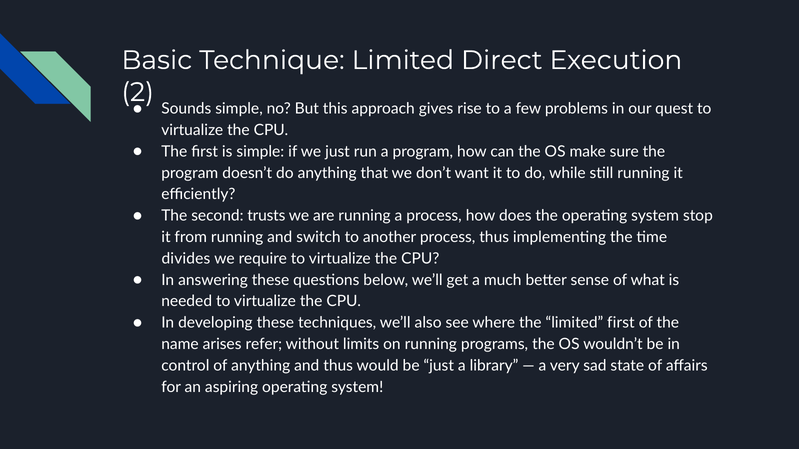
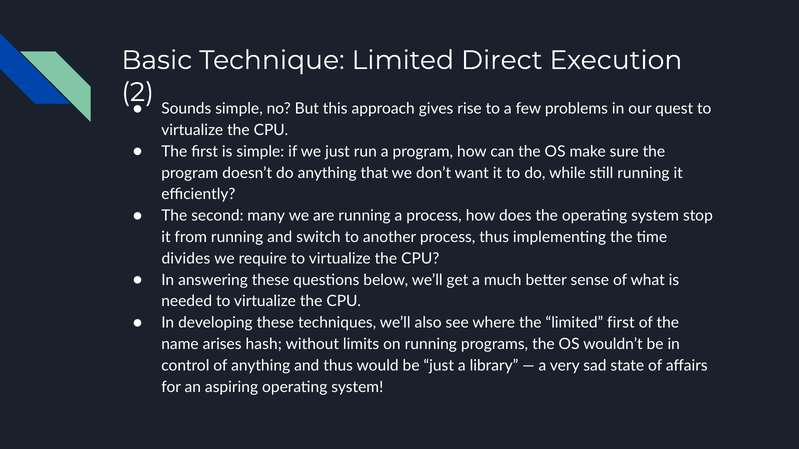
trusts: trusts -> many
refer: refer -> hash
